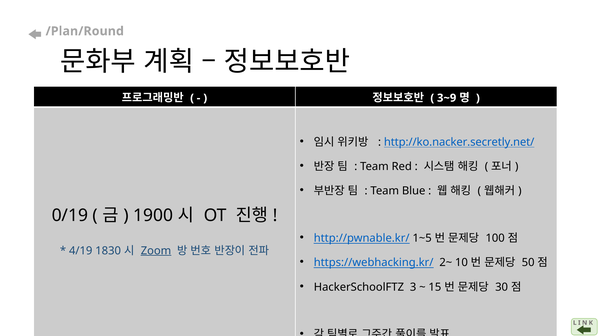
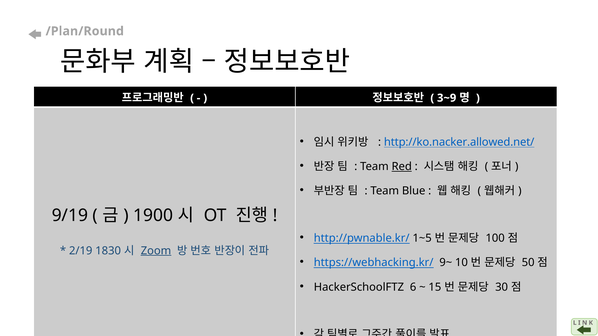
http://ko.nacker.secretly.net/: http://ko.nacker.secretly.net/ -> http://ko.nacker.allowed.net/
Red underline: none -> present
0/19: 0/19 -> 9/19
4/19: 4/19 -> 2/19
2~: 2~ -> 9~
3: 3 -> 6
